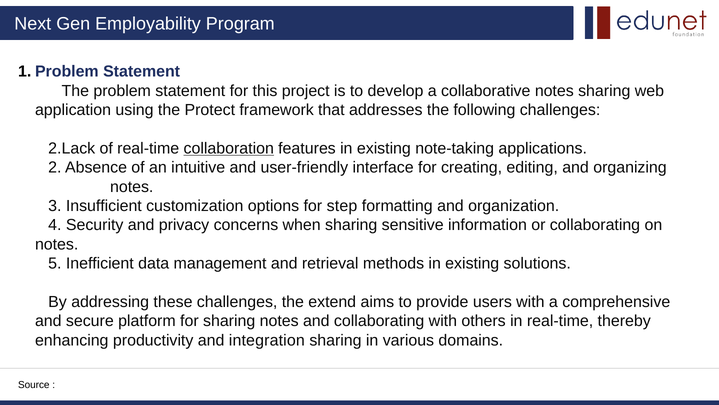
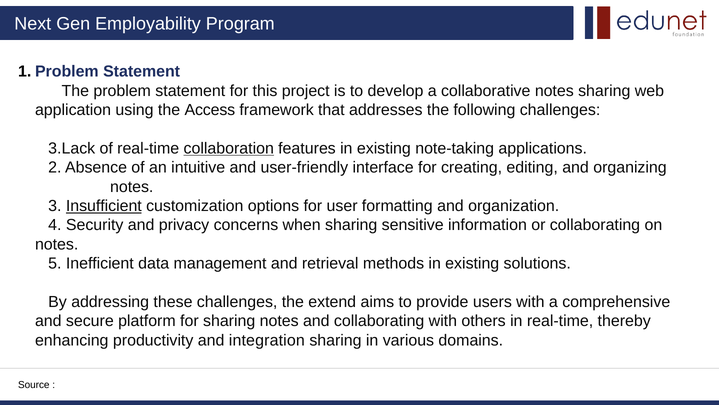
Protect: Protect -> Access
2.Lack: 2.Lack -> 3.Lack
Insufficient underline: none -> present
step: step -> user
